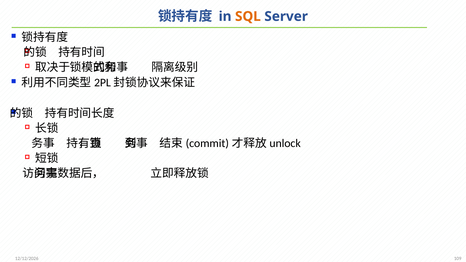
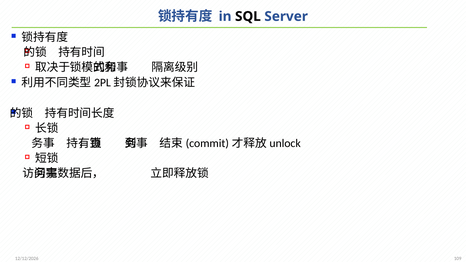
SQL colour: orange -> black
